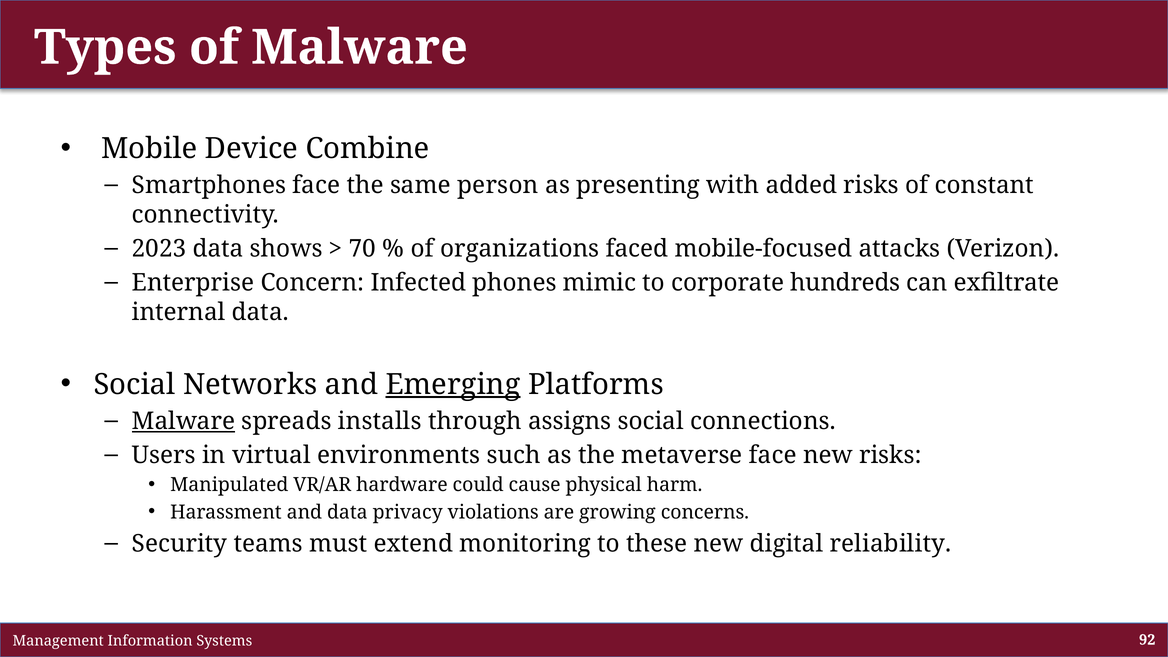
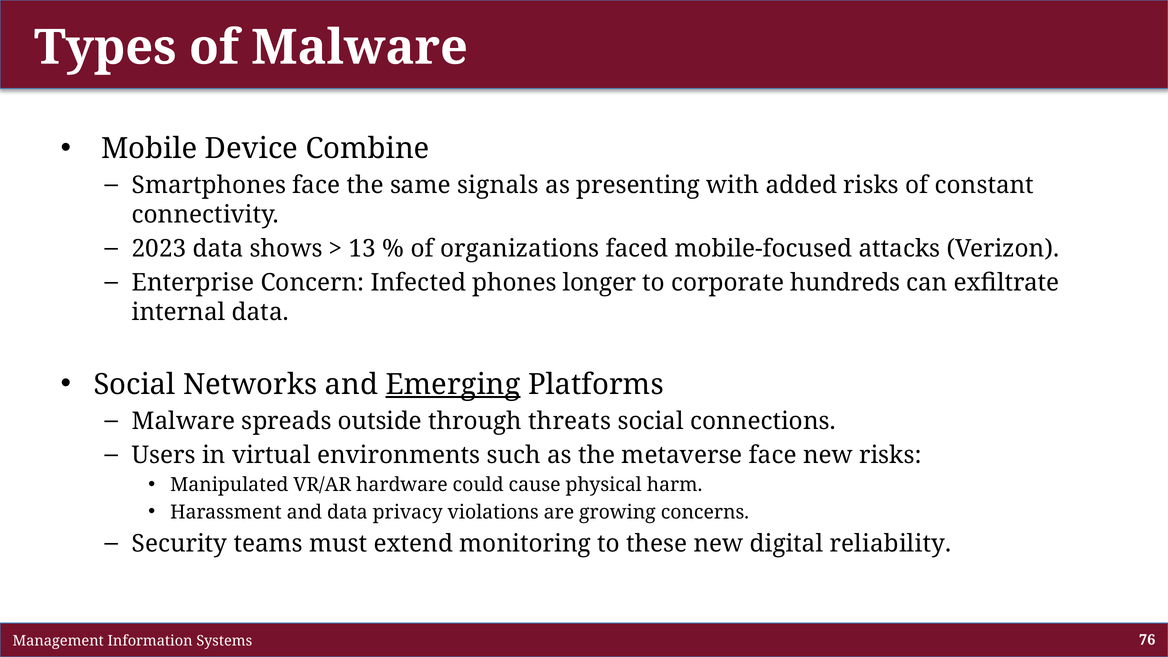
person: person -> signals
70: 70 -> 13
mimic: mimic -> longer
Malware at (184, 421) underline: present -> none
installs: installs -> outside
assigns: assigns -> threats
92: 92 -> 76
